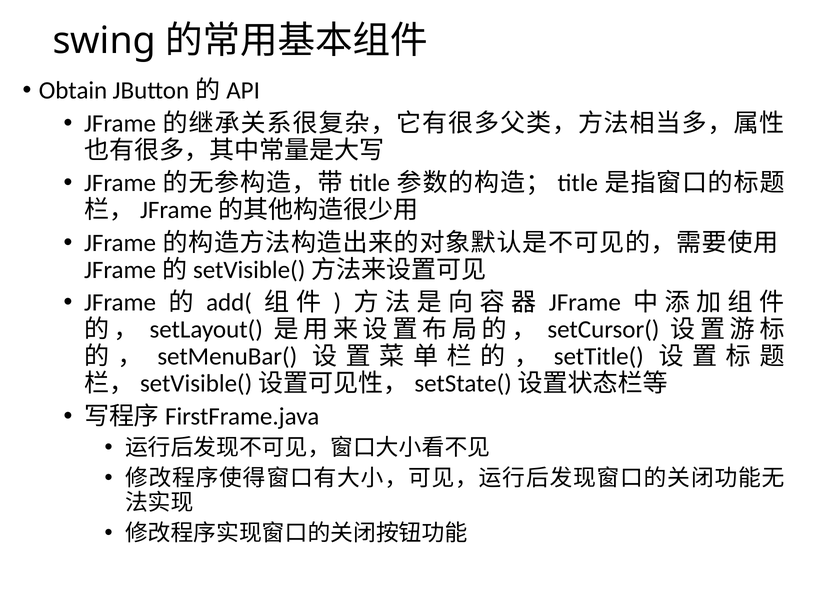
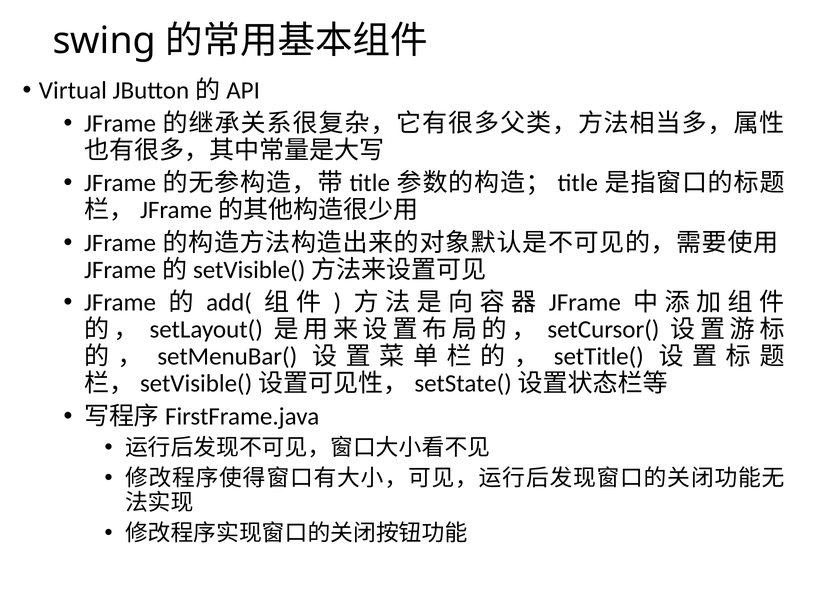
Obtain: Obtain -> Virtual
